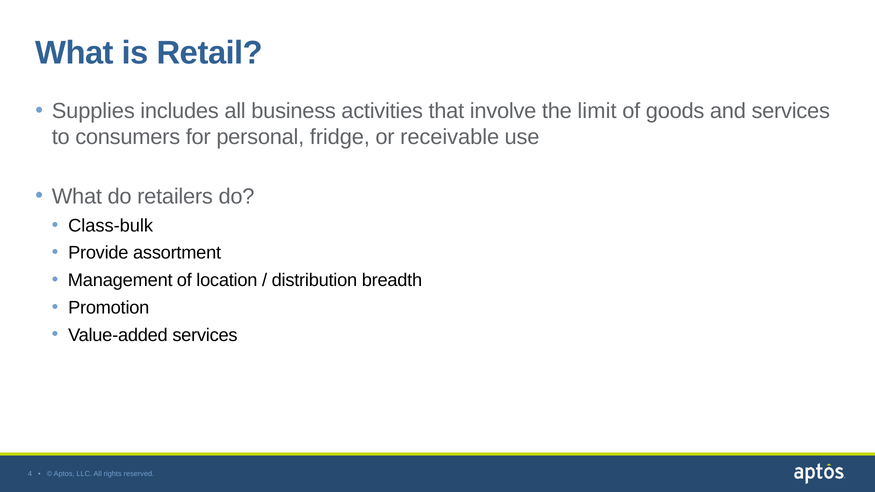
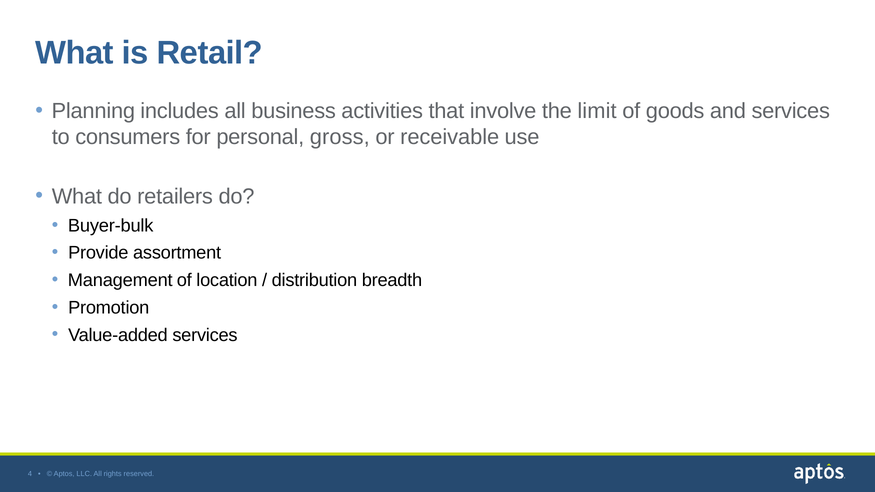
Supplies: Supplies -> Planning
fridge: fridge -> gross
Class-bulk: Class-bulk -> Buyer-bulk
